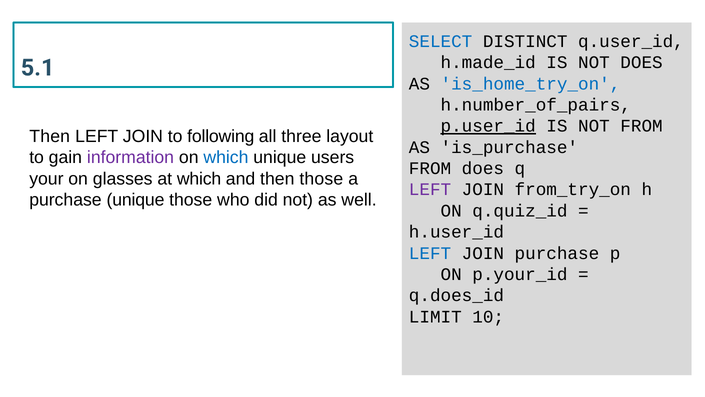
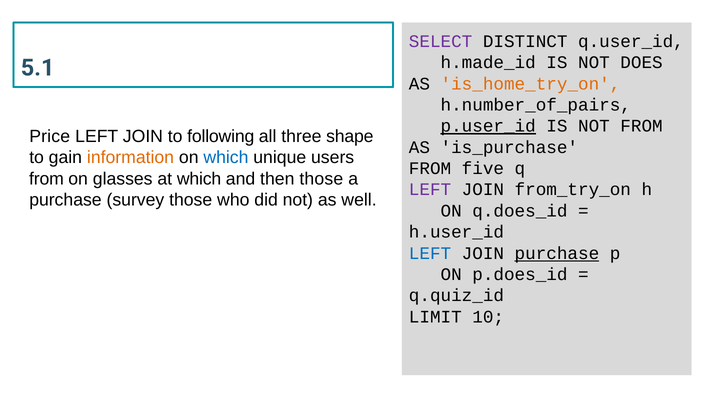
SELECT colour: blue -> purple
is_home_try_on colour: blue -> orange
Then at (50, 136): Then -> Price
layout: layout -> shape
information colour: purple -> orange
FROM does: does -> five
your at (46, 179): your -> from
purchase unique: unique -> survey
q.quiz_id: q.quiz_id -> q.does_id
purchase at (557, 253) underline: none -> present
p.your_id: p.your_id -> p.does_id
q.does_id: q.does_id -> q.quiz_id
